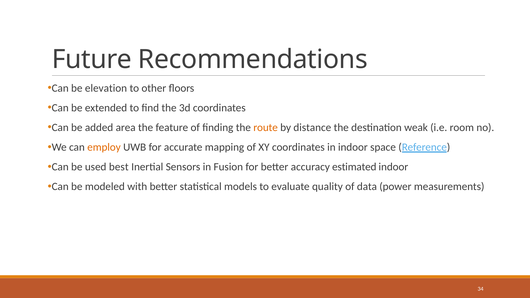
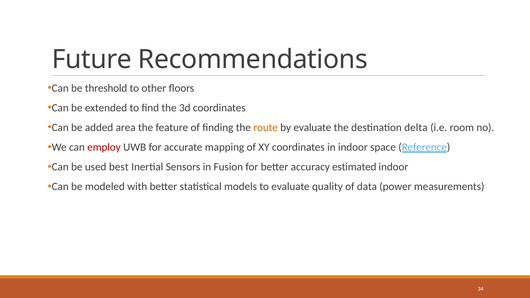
elevation: elevation -> threshold
by distance: distance -> evaluate
weak: weak -> delta
employ colour: orange -> red
